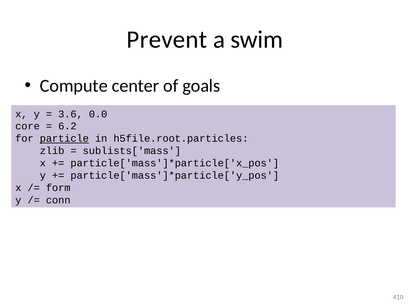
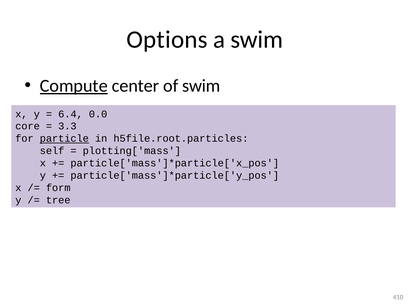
Prevent: Prevent -> Options
Compute underline: none -> present
of goals: goals -> swim
3.6: 3.6 -> 6.4
6.2: 6.2 -> 3.3
zlib: zlib -> self
sublists['mass: sublists['mass -> plotting['mass
conn: conn -> tree
